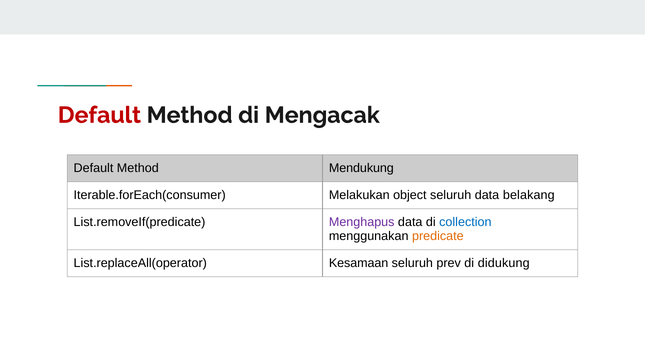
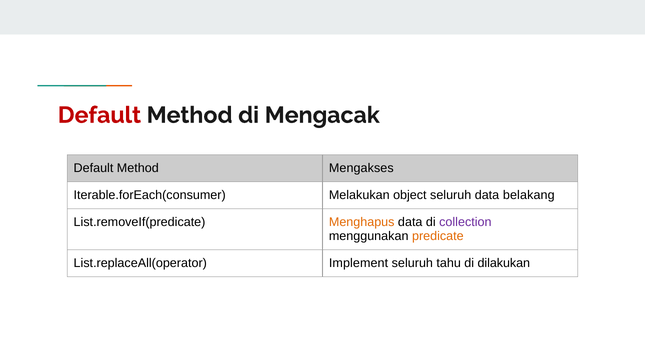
Mendukung: Mendukung -> Mengakses
Menghapus colour: purple -> orange
collection colour: blue -> purple
Kesamaan: Kesamaan -> Implement
prev: prev -> tahu
didukung: didukung -> dilakukan
